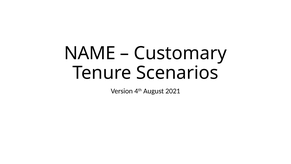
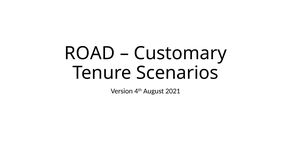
NAME: NAME -> ROAD
